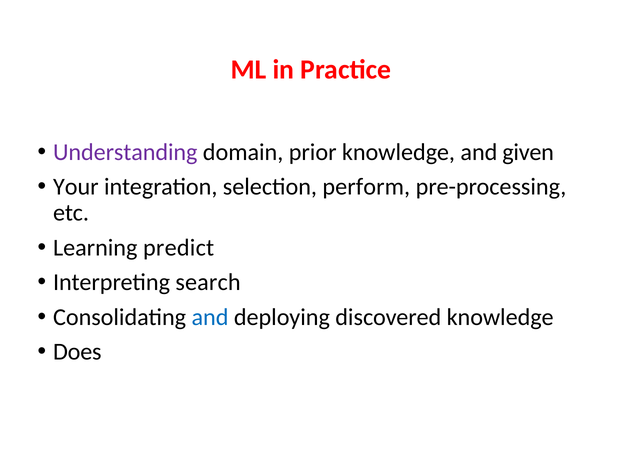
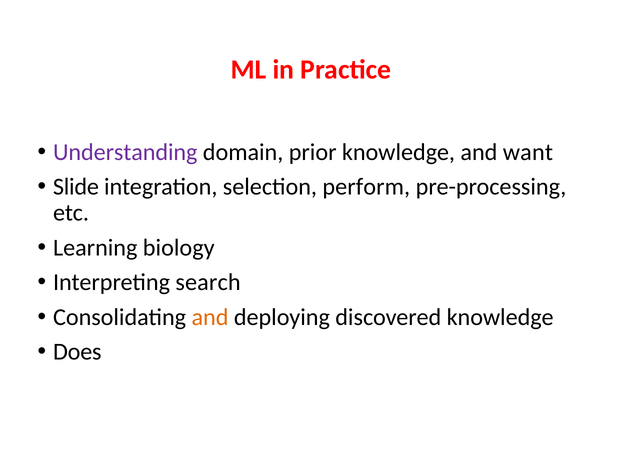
given: given -> want
Your: Your -> Slide
predict: predict -> biology
and at (210, 317) colour: blue -> orange
